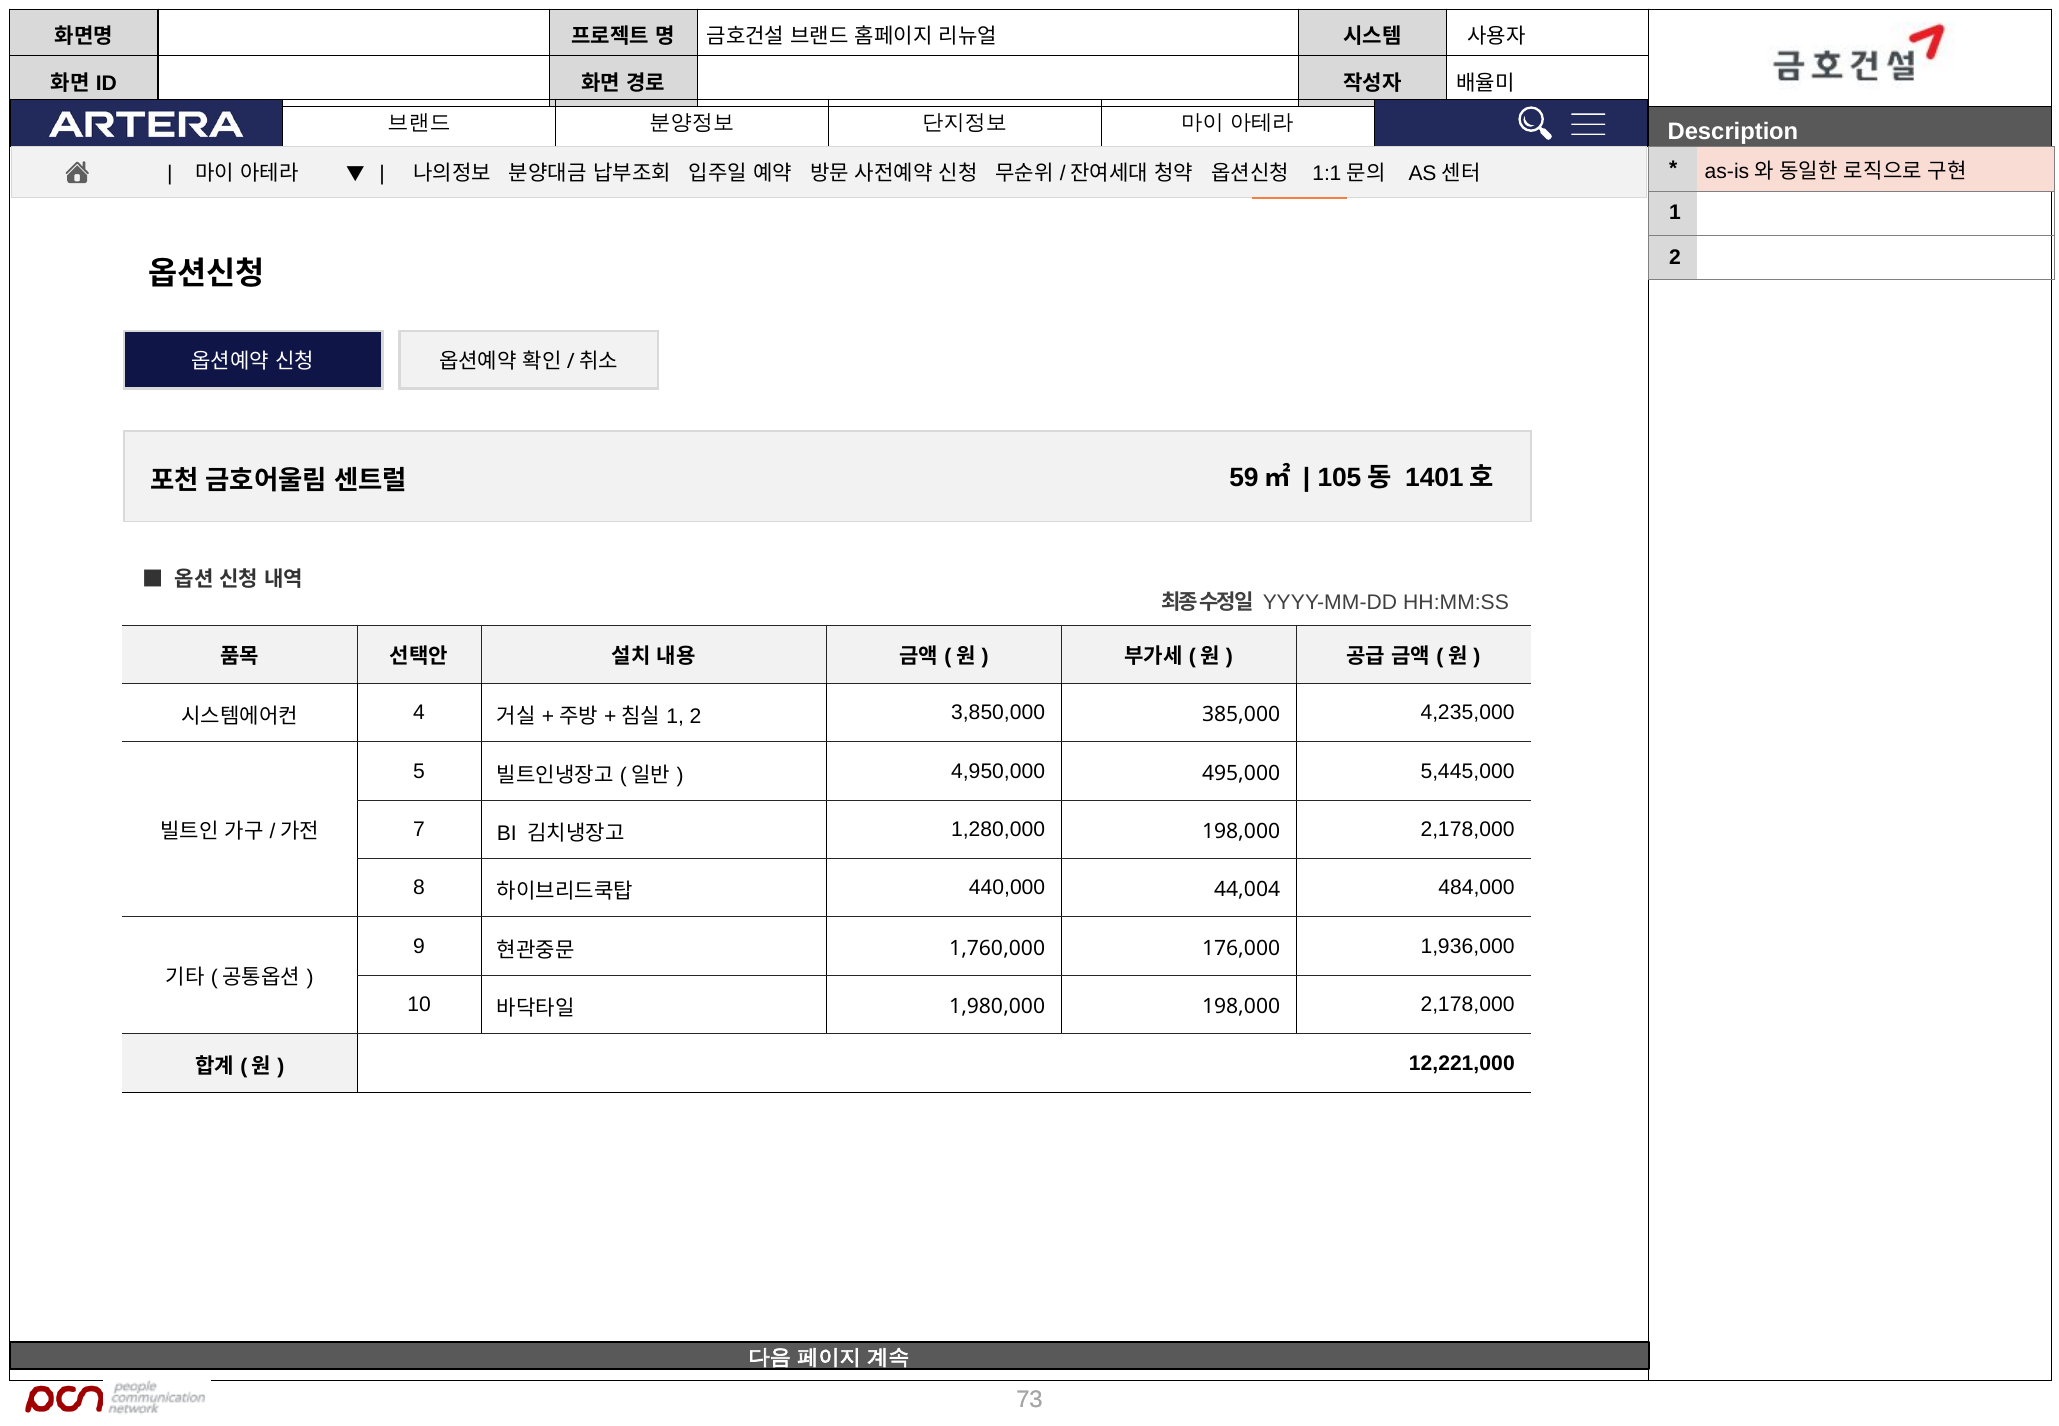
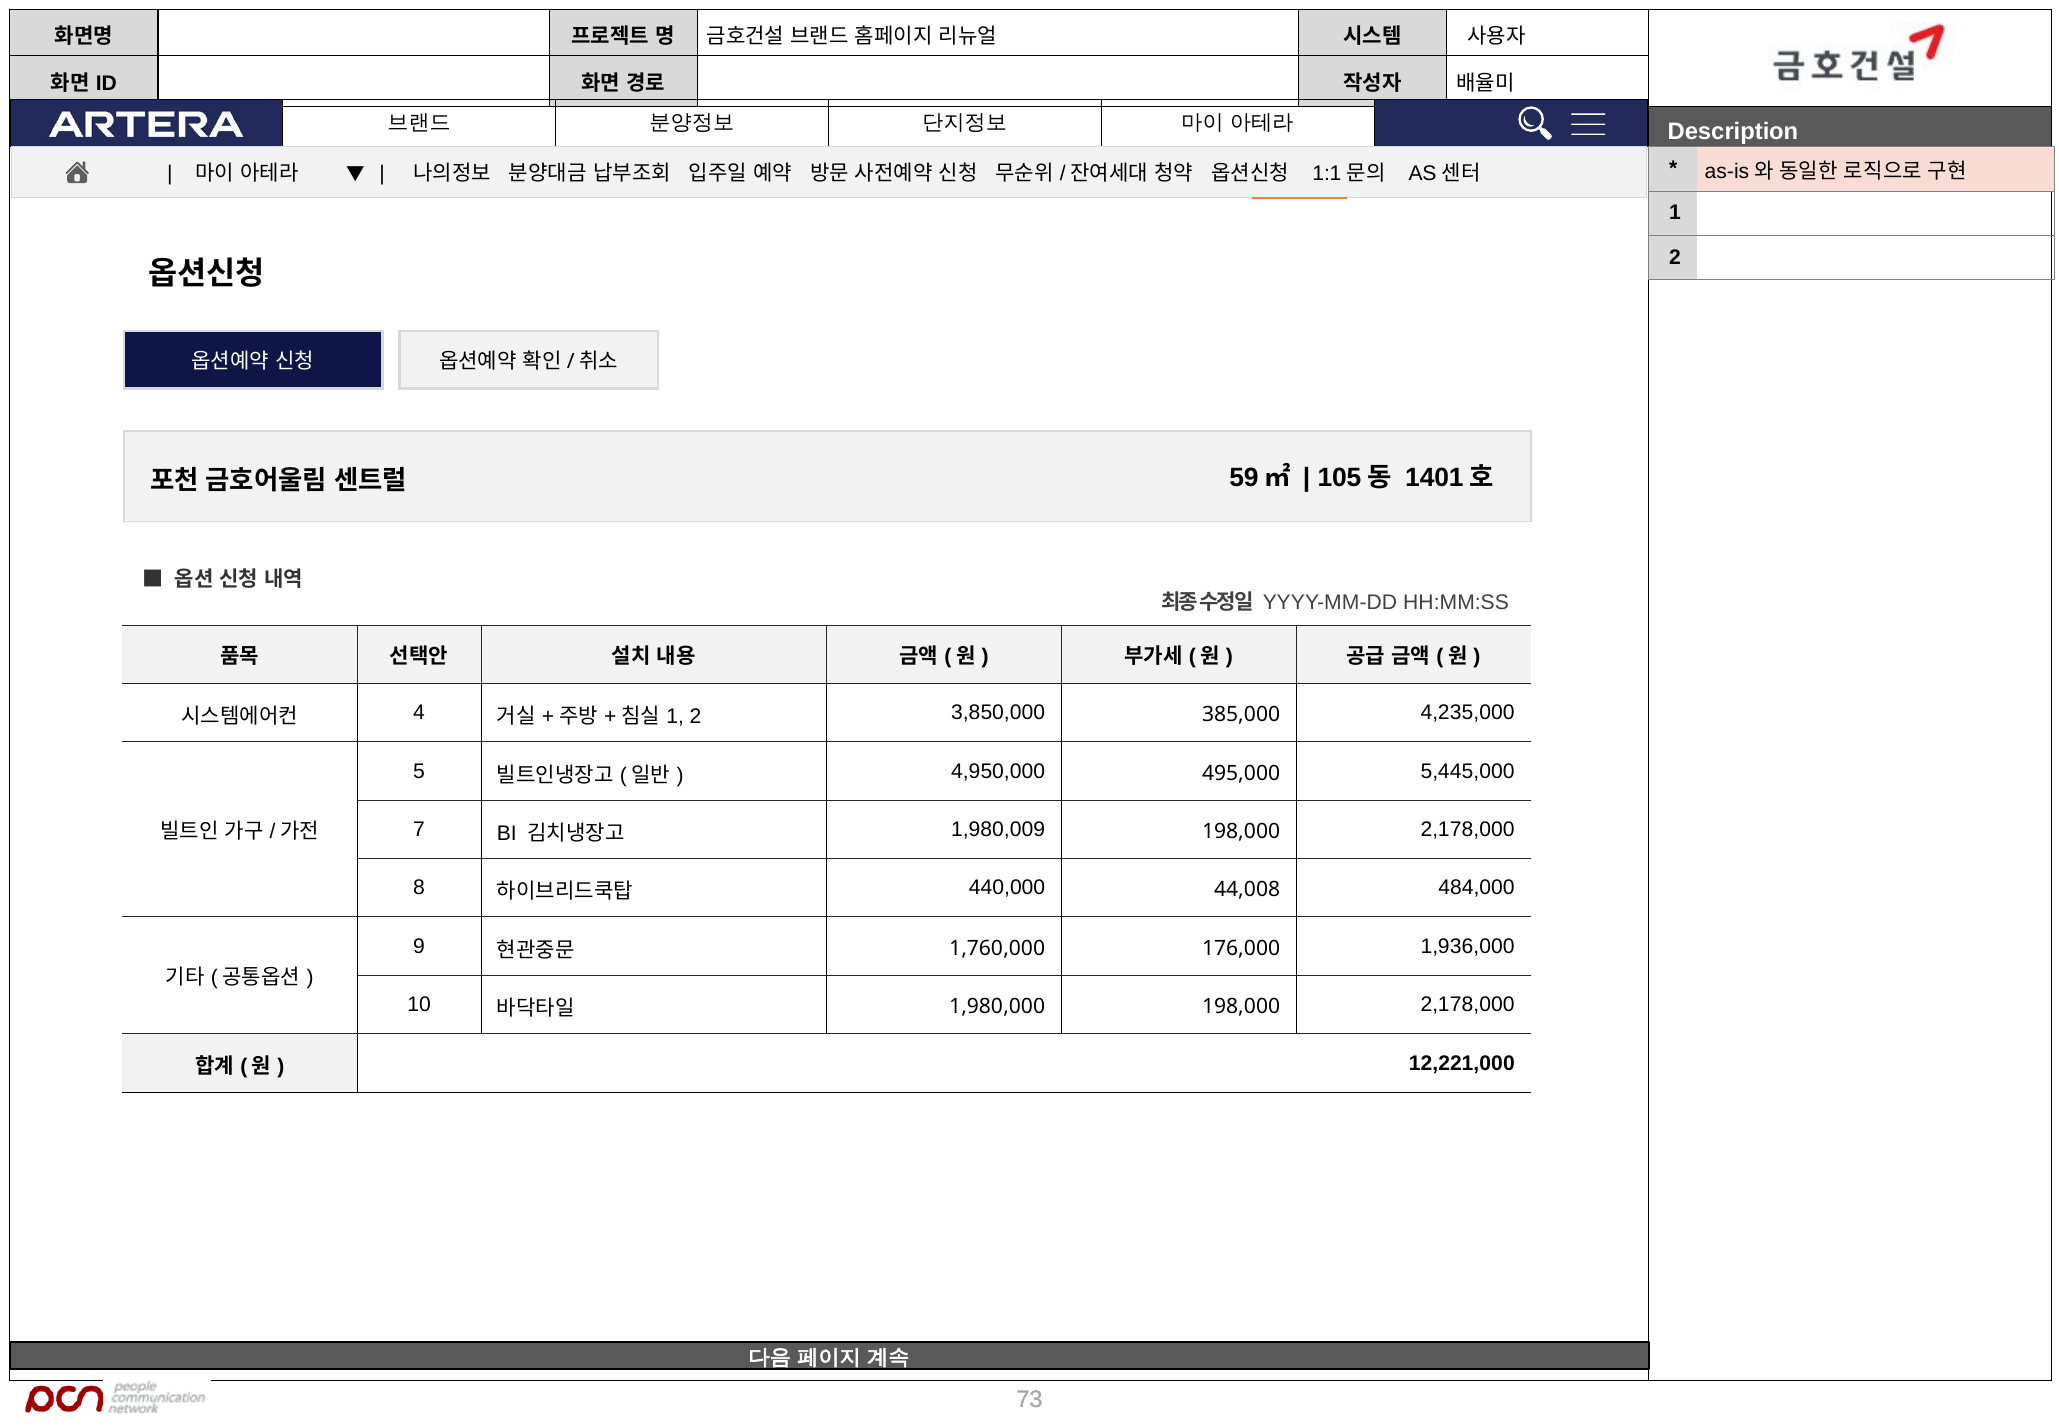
1,280,000: 1,280,000 -> 1,980,009
44,004: 44,004 -> 44,008
